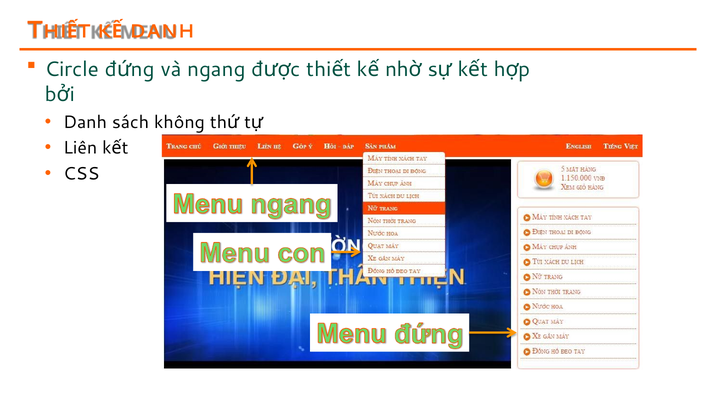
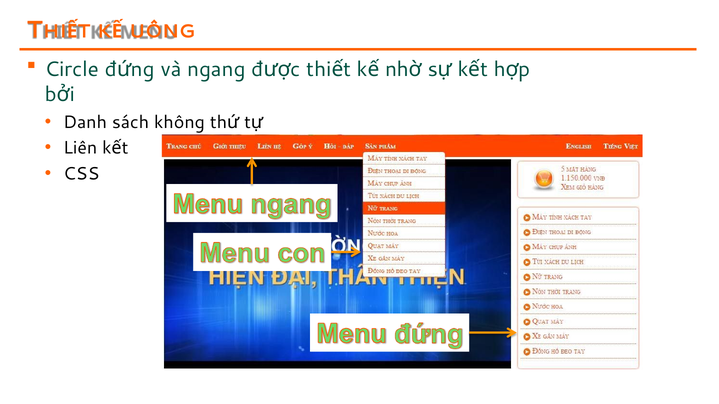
DANH at (162, 31): DANH -> UÔNG
